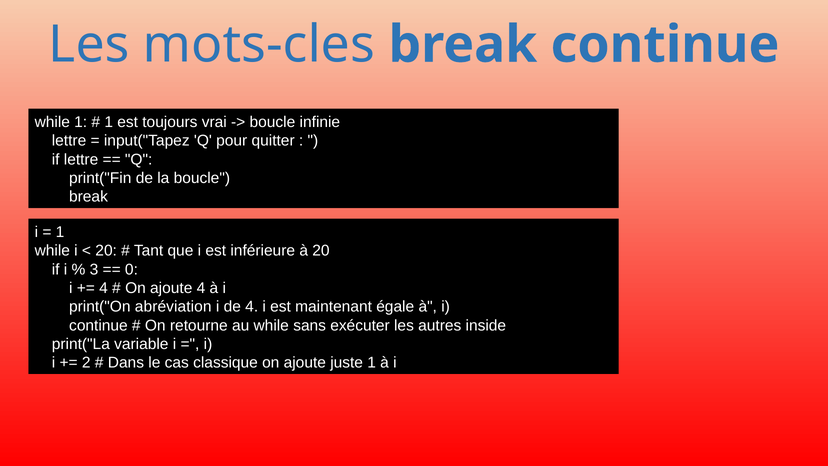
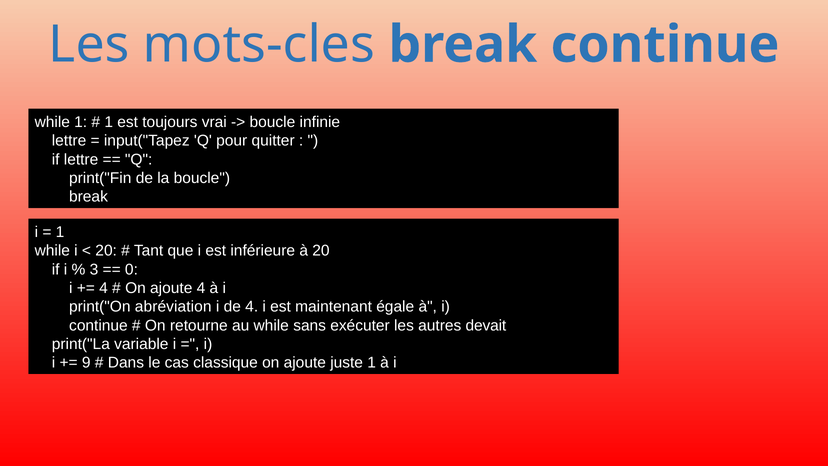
inside: inside -> devait
2: 2 -> 9
